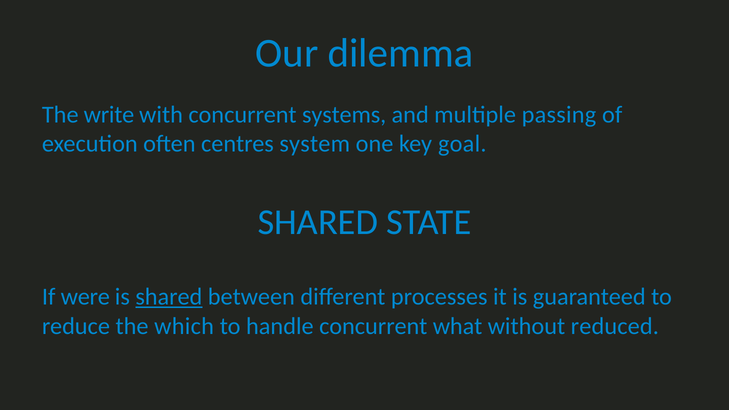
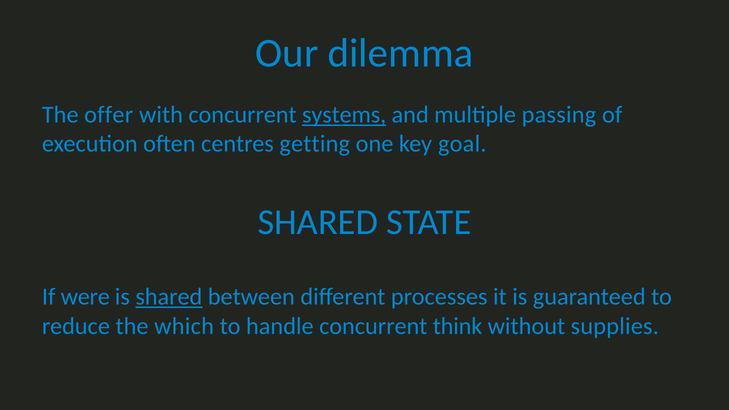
write: write -> offer
systems underline: none -> present
system: system -> getting
what: what -> think
reduced: reduced -> supplies
